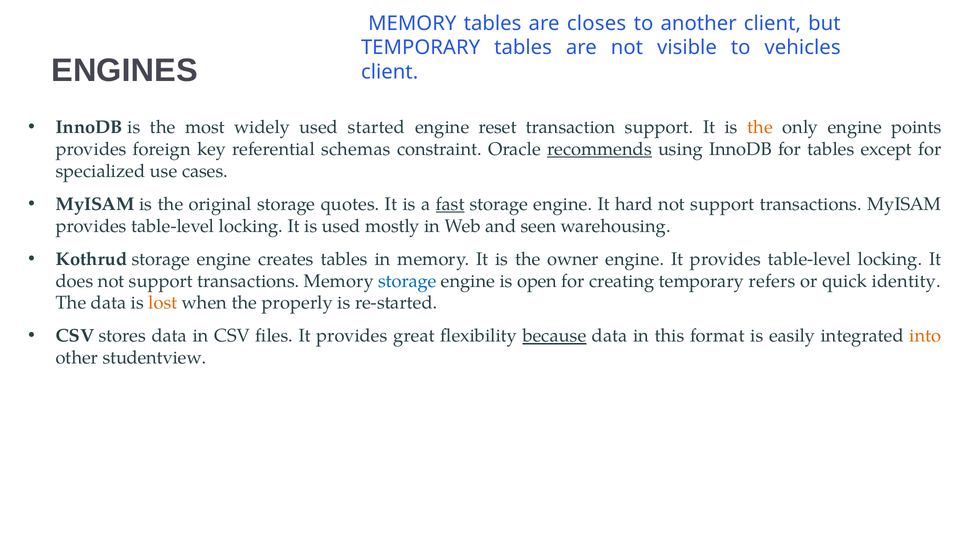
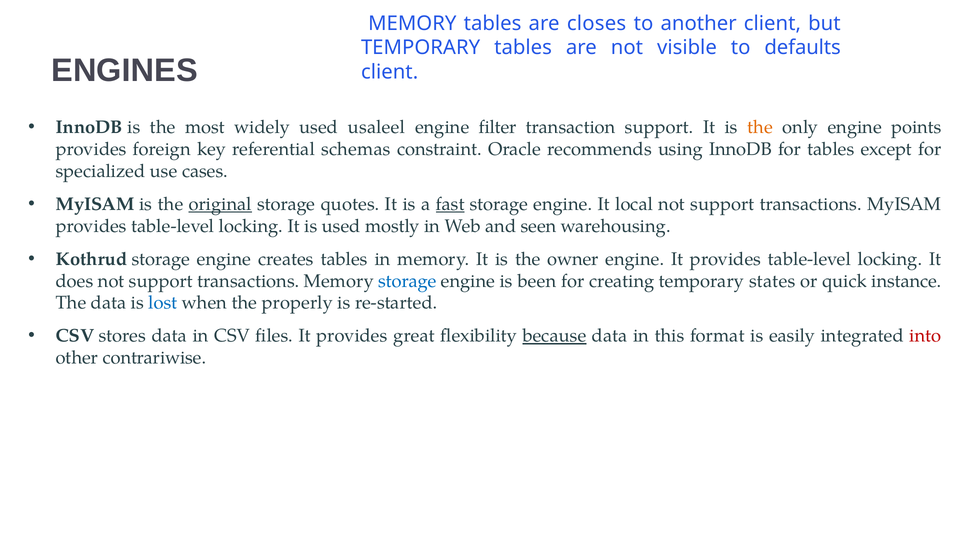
vehicles: vehicles -> defaults
started: started -> usaleel
reset: reset -> filter
recommends underline: present -> none
original underline: none -> present
hard: hard -> local
open: open -> been
refers: refers -> states
identity: identity -> instance
lost colour: orange -> blue
into colour: orange -> red
studentview: studentview -> contrariwise
